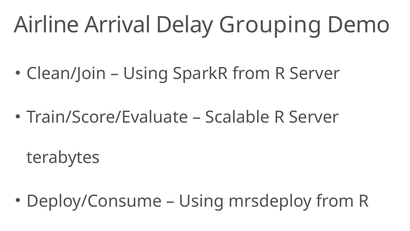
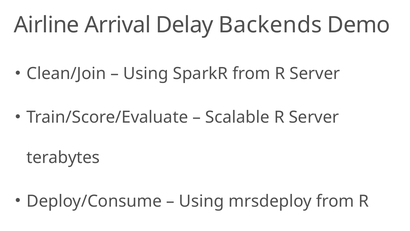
Grouping: Grouping -> Backends
